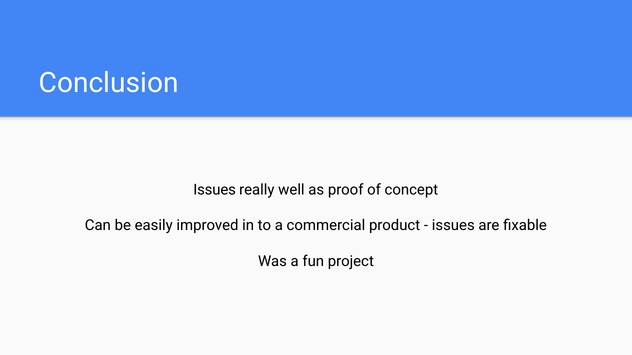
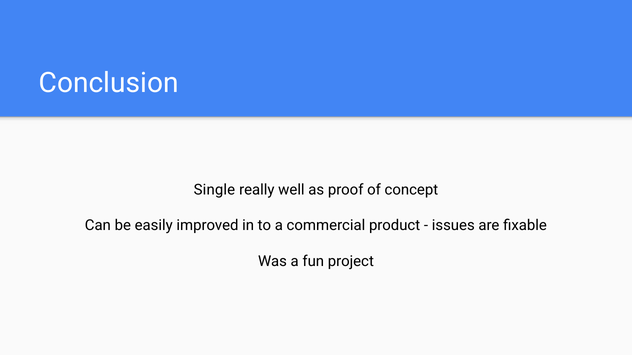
Issues at (215, 190): Issues -> Single
